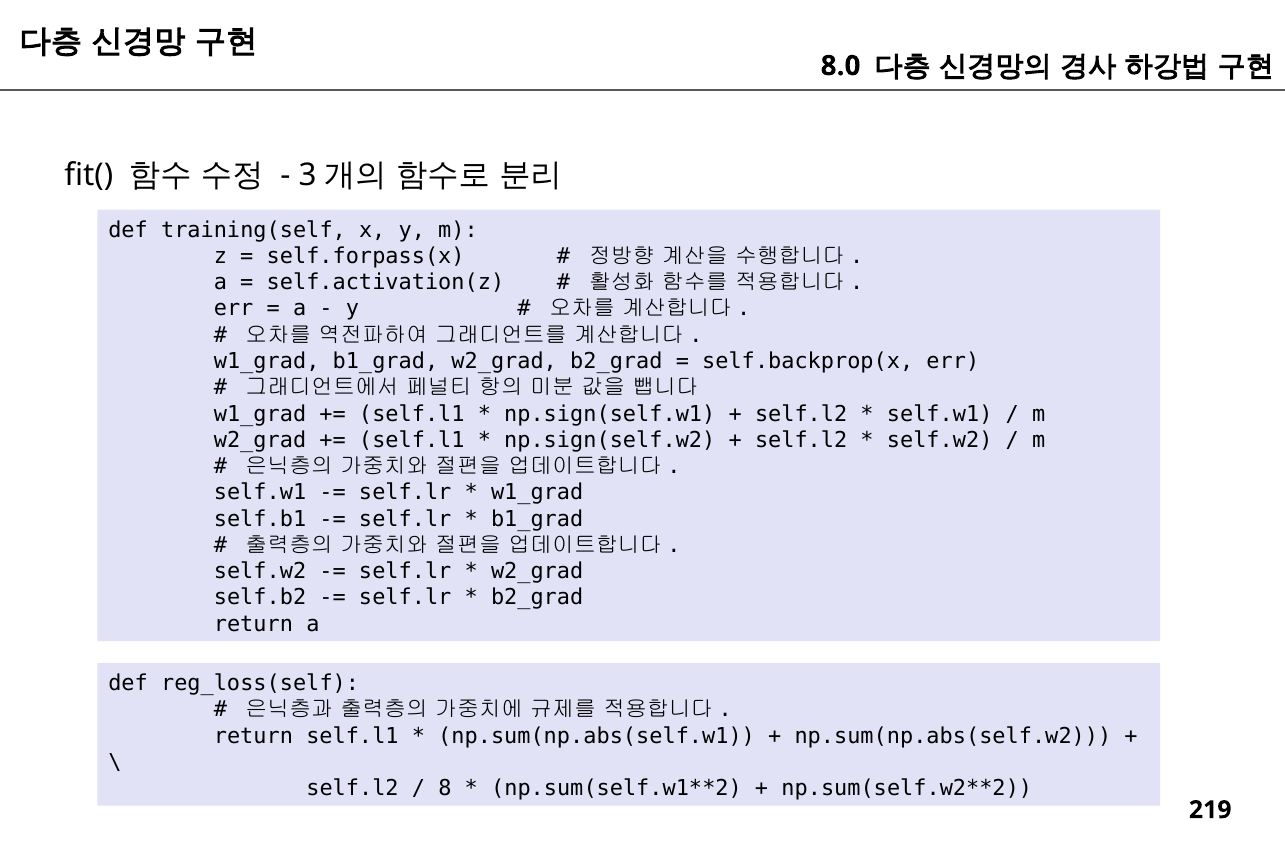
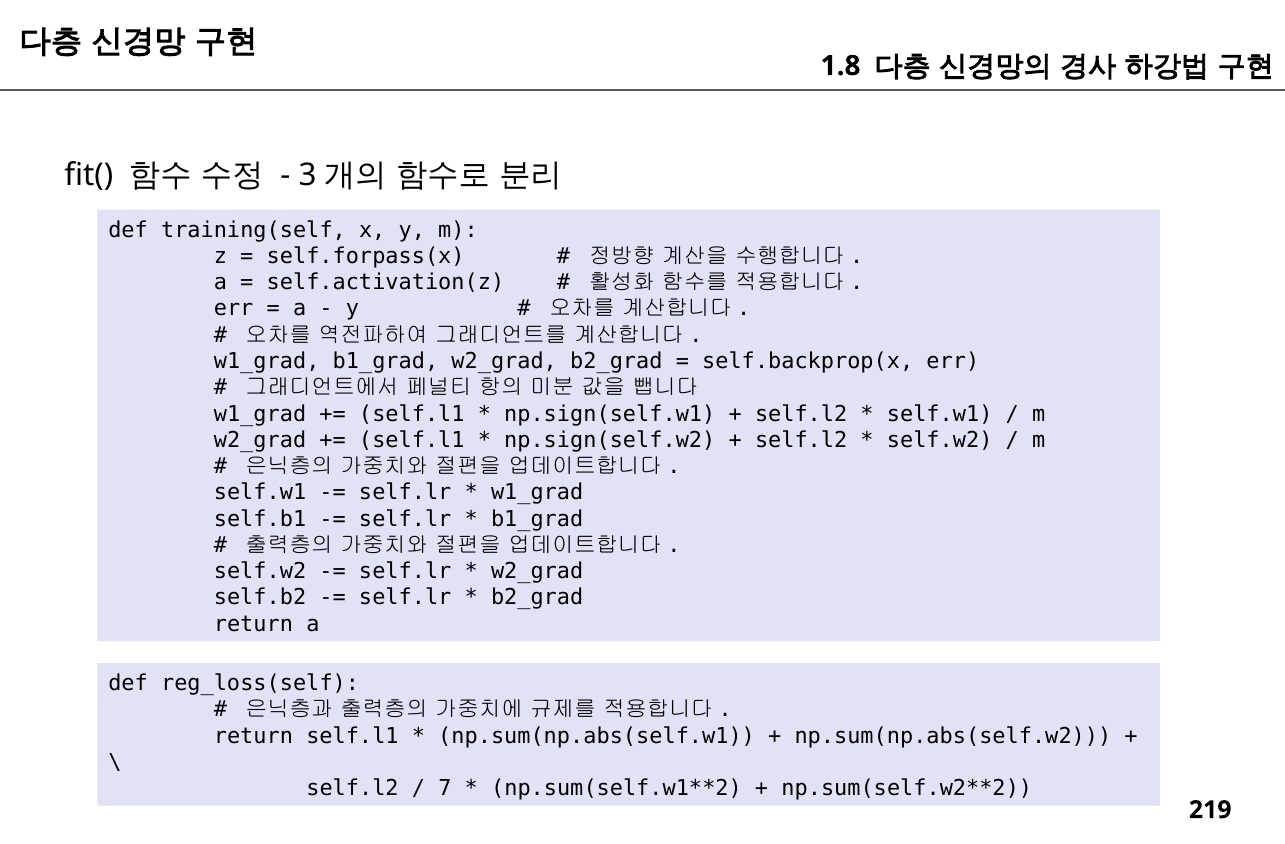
8.0: 8.0 -> 1.8
8: 8 -> 7
